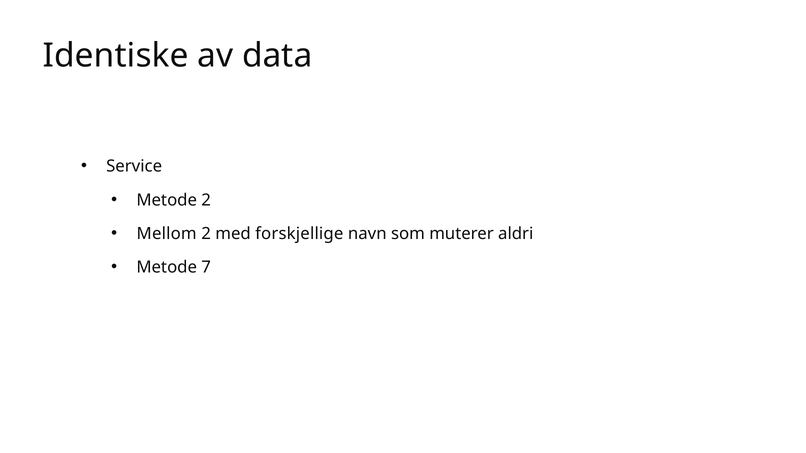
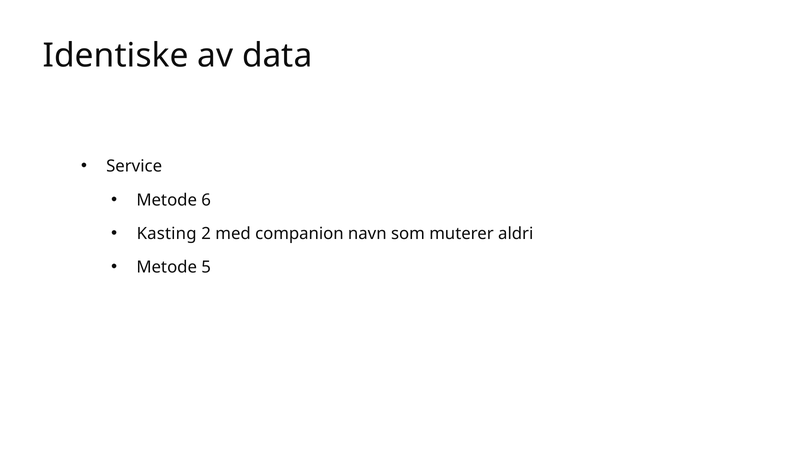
Metode 2: 2 -> 6
Mellom: Mellom -> Kasting
forskjellige: forskjellige -> companion
7: 7 -> 5
